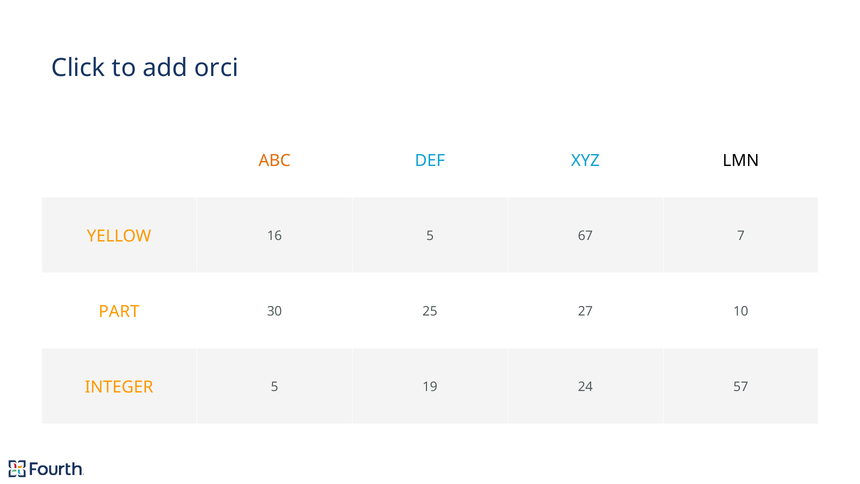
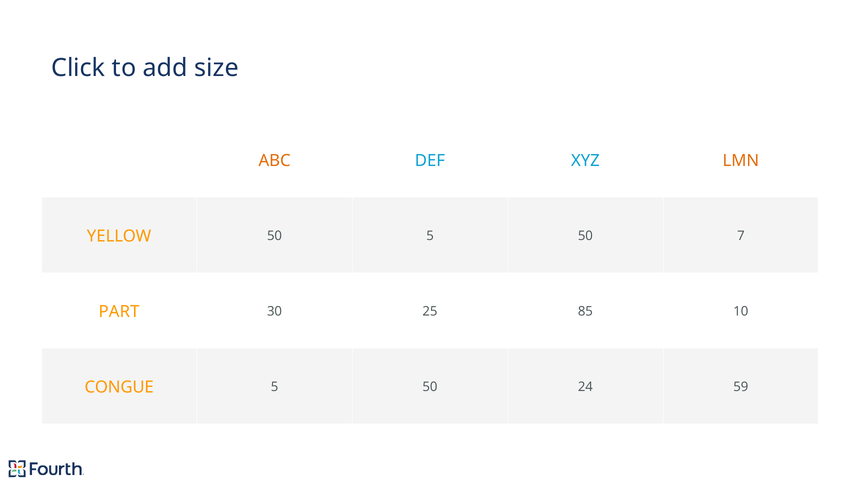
orci: orci -> size
LMN colour: black -> orange
YELLOW 16: 16 -> 50
67 at (585, 236): 67 -> 50
27: 27 -> 85
INTEGER: INTEGER -> CONGUE
19 at (430, 387): 19 -> 50
57: 57 -> 59
